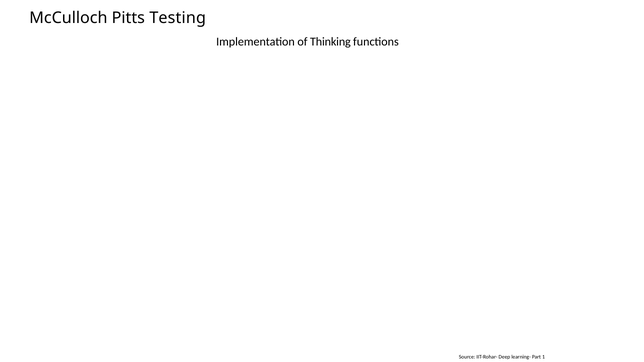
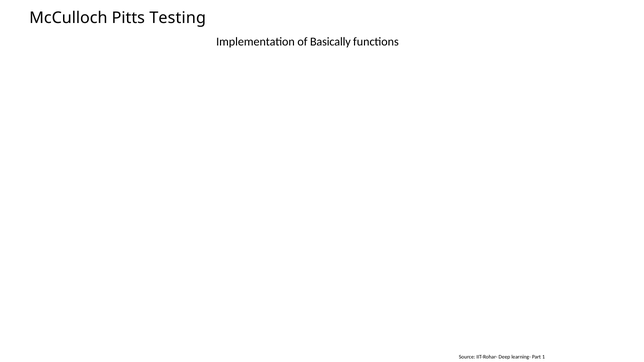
Thinking: Thinking -> Basically
